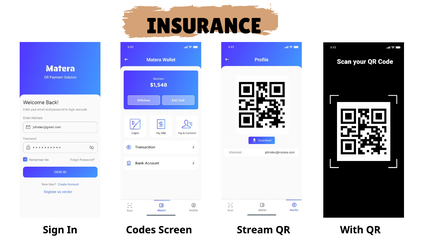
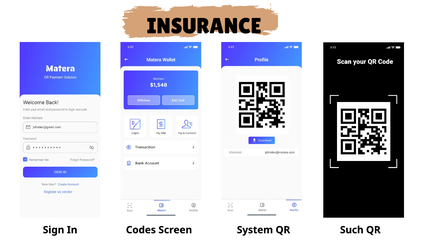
Stream: Stream -> System
With: With -> Such
